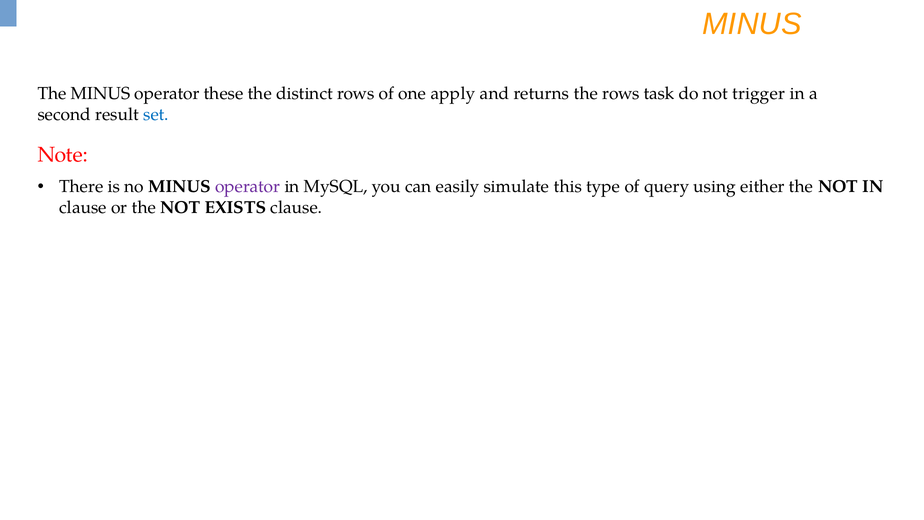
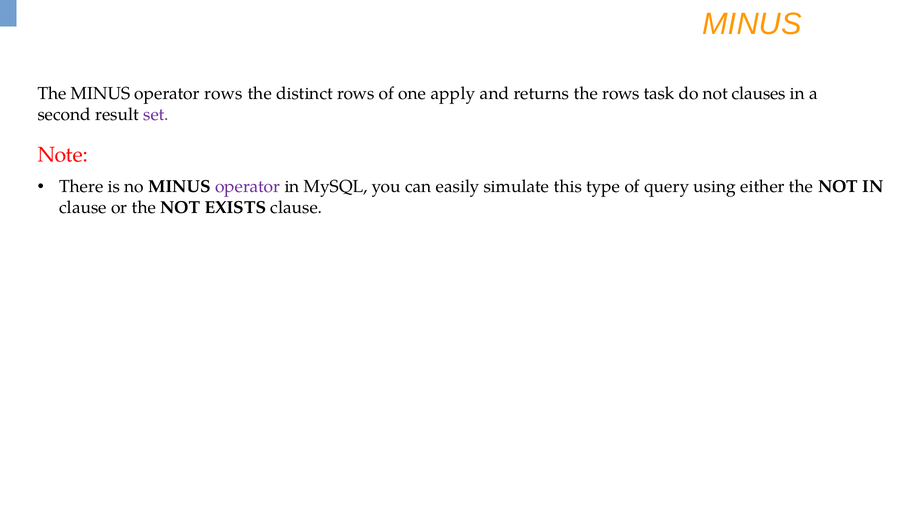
operator these: these -> rows
trigger: trigger -> clauses
set colour: blue -> purple
